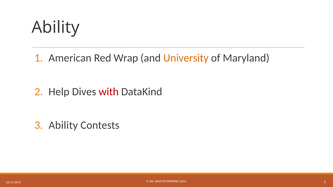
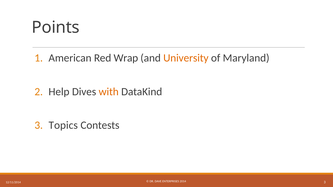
Ability at (56, 27): Ability -> Points
with colour: red -> orange
Ability at (63, 126): Ability -> Topics
